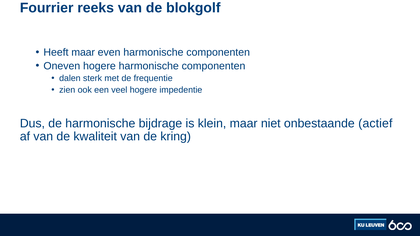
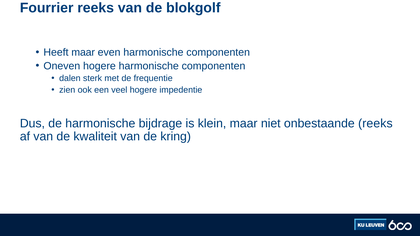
onbestaande actief: actief -> reeks
